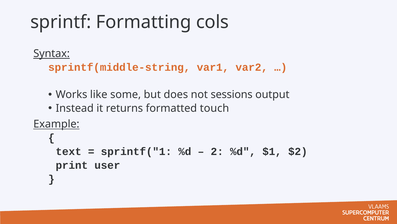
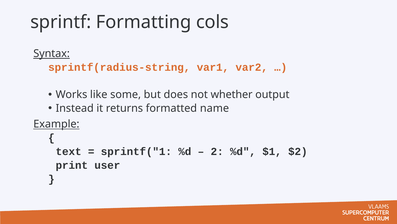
sprintf(middle-string: sprintf(middle-string -> sprintf(radius-string
sessions: sessions -> whether
touch: touch -> name
